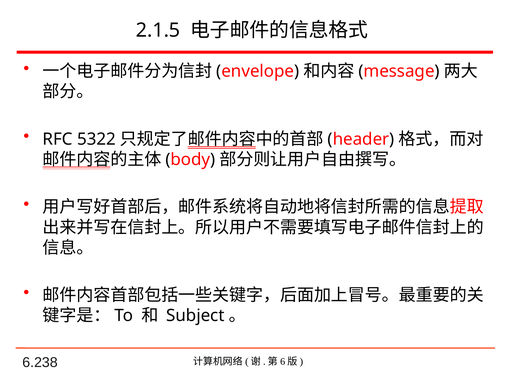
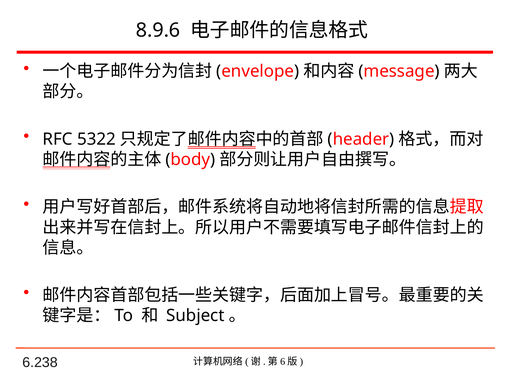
2.1.5: 2.1.5 -> 8.9.6
